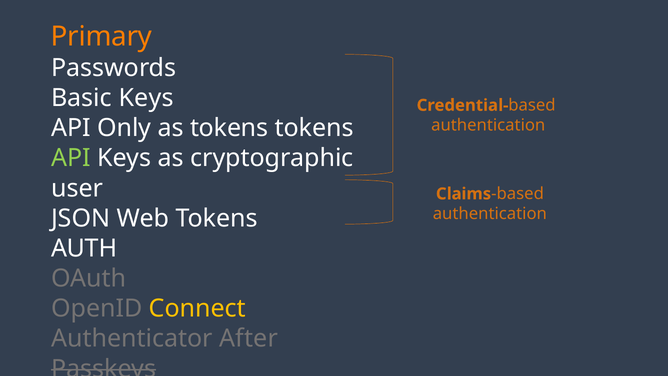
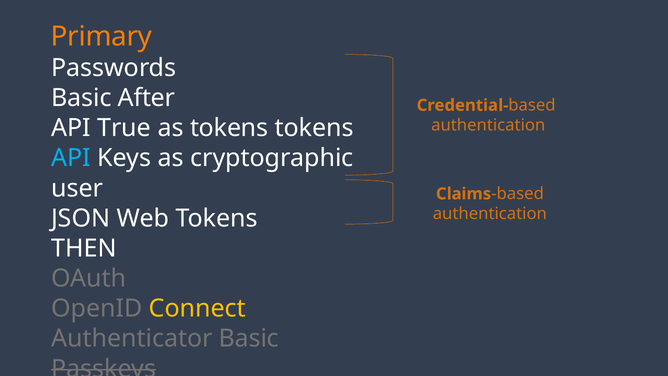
Basic Keys: Keys -> After
Only: Only -> True
API at (71, 158) colour: light green -> light blue
AUTH: AUTH -> THEN
Authenticator After: After -> Basic
